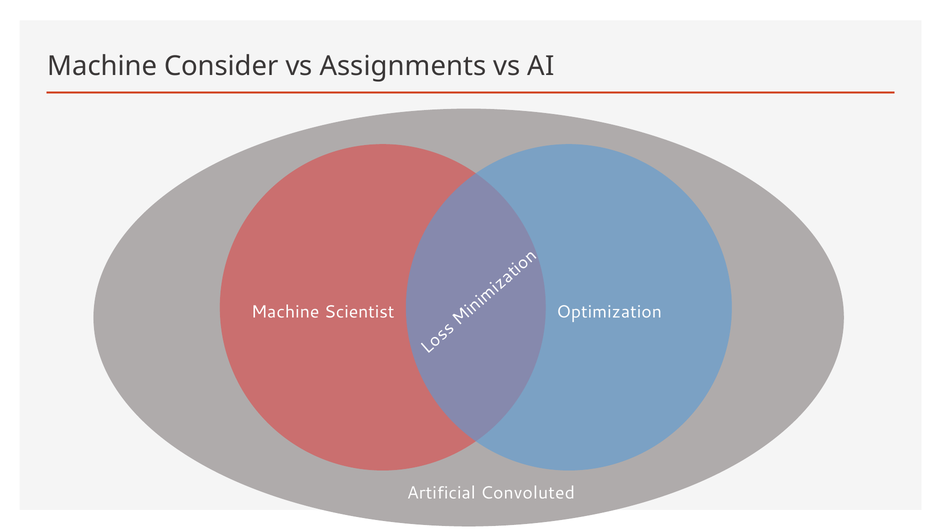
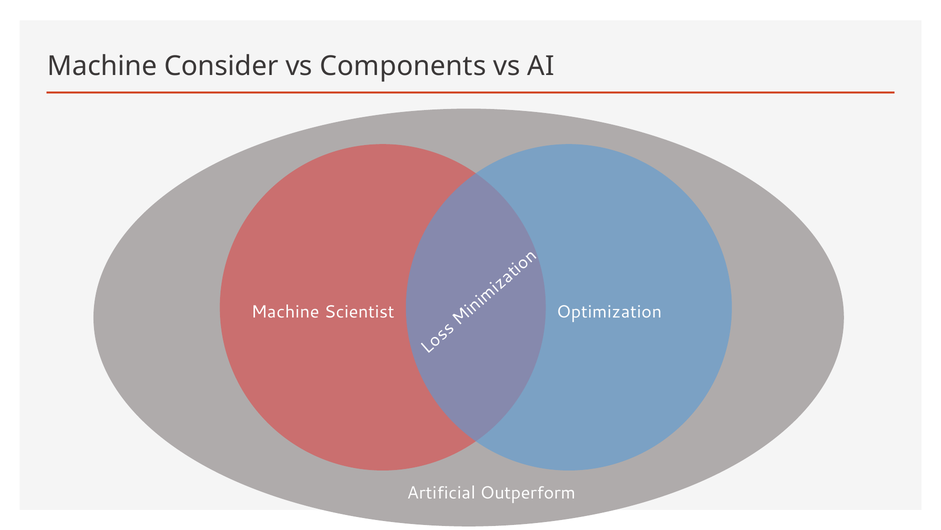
Assignments: Assignments -> Components
Convoluted: Convoluted -> Outperform
